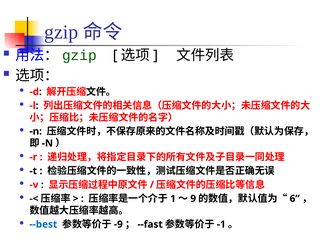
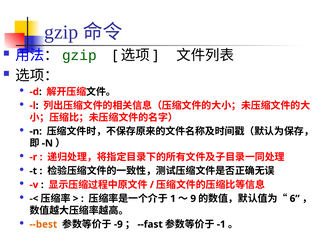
--best colour: blue -> orange
